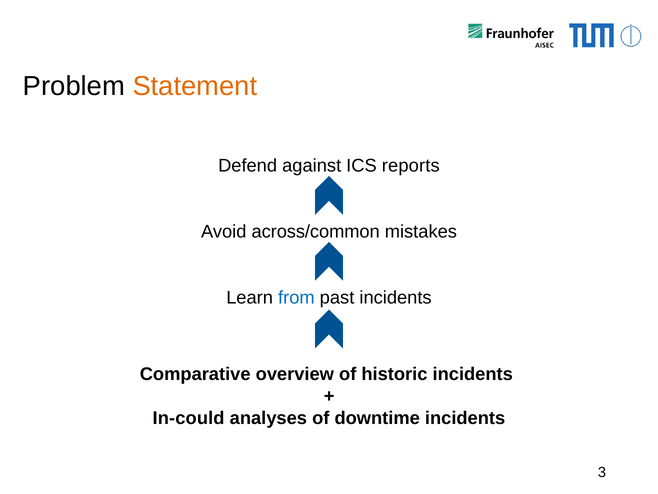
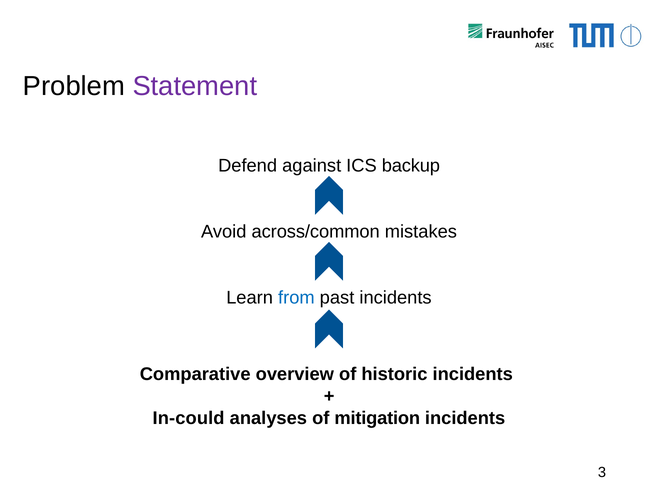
Statement colour: orange -> purple
reports: reports -> backup
downtime: downtime -> mitigation
